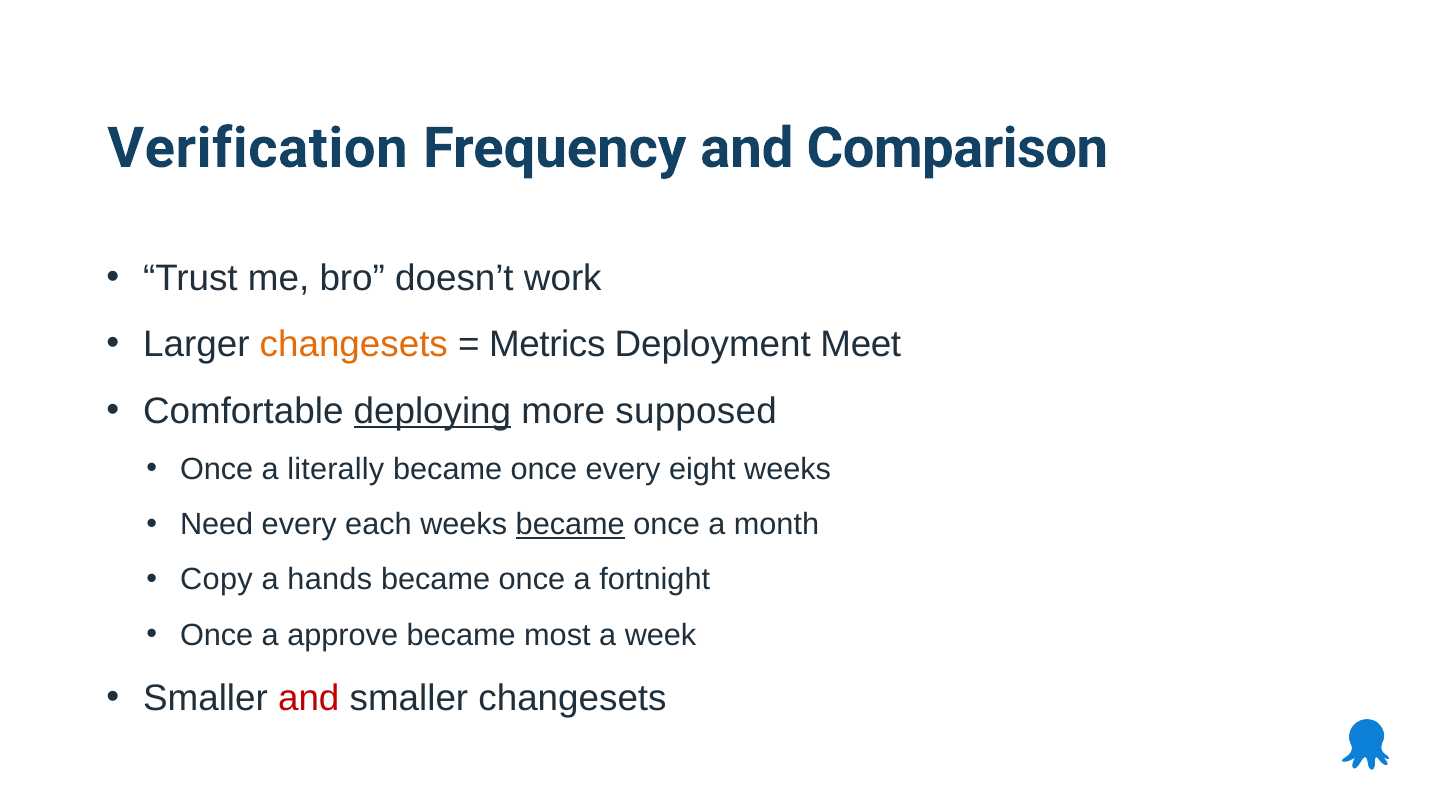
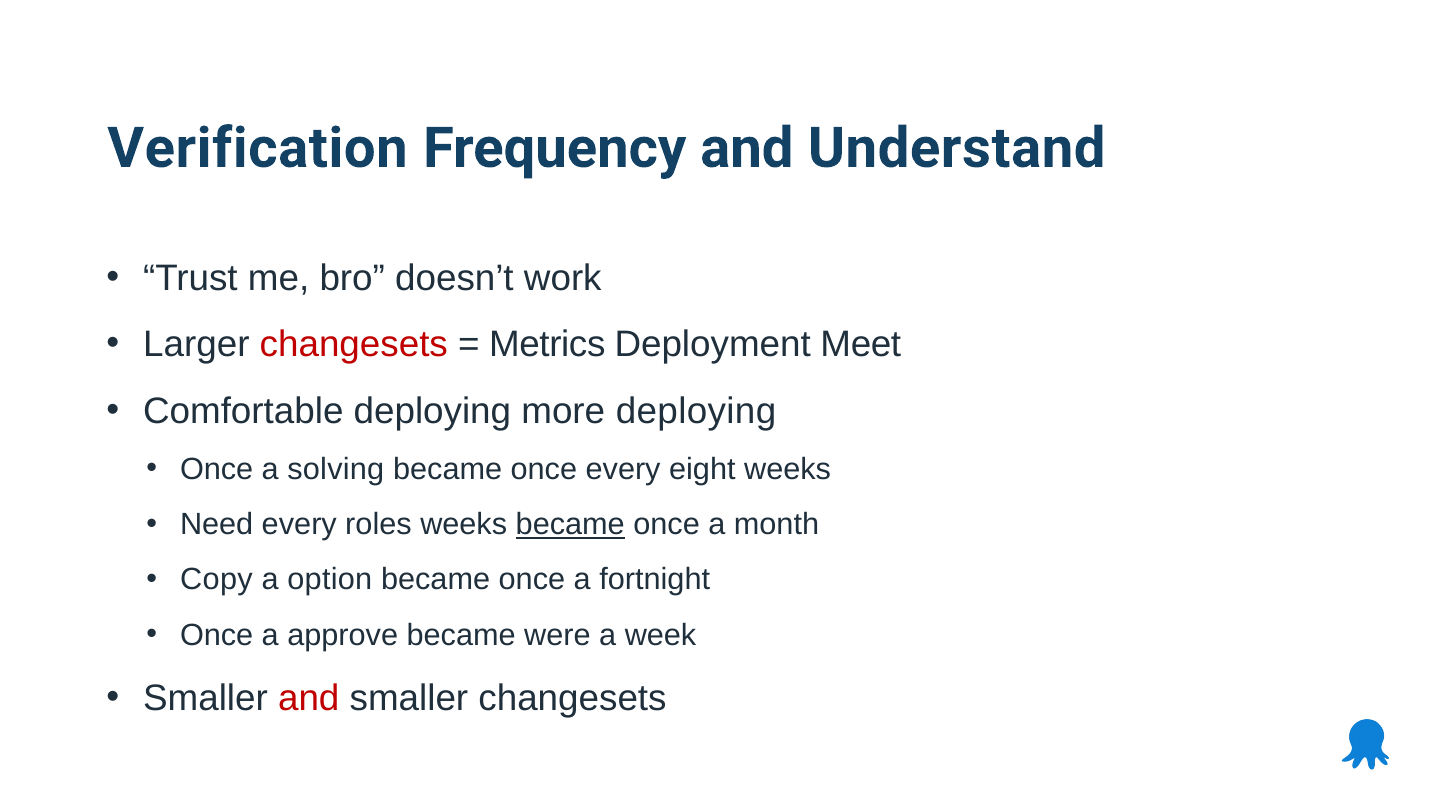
Comparison: Comparison -> Understand
changesets at (354, 345) colour: orange -> red
deploying at (432, 411) underline: present -> none
more supposed: supposed -> deploying
literally: literally -> solving
each: each -> roles
hands: hands -> option
most: most -> were
